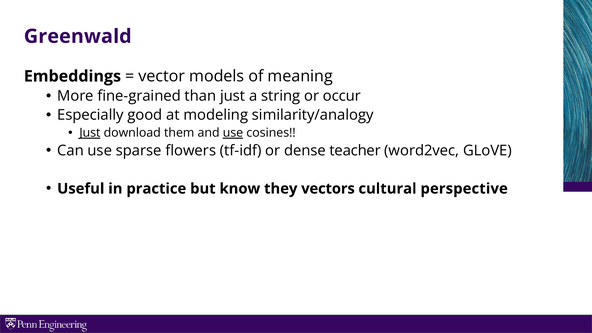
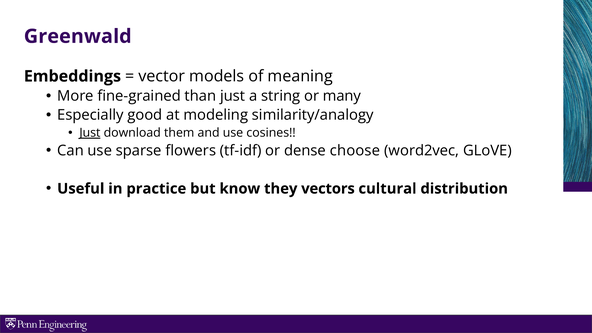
occur: occur -> many
use at (233, 133) underline: present -> none
teacher: teacher -> choose
perspective: perspective -> distribution
